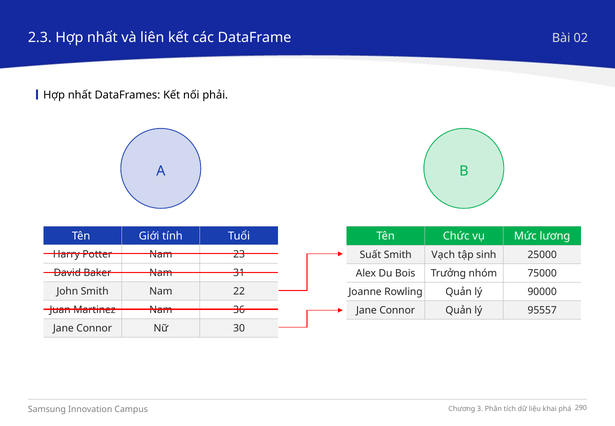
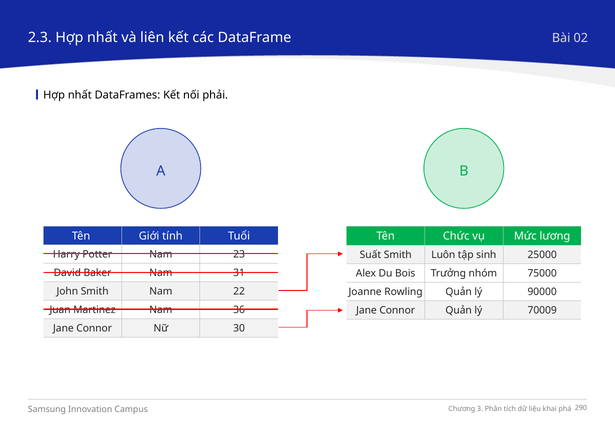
Vạch: Vạch -> Luôn
95557: 95557 -> 70009
